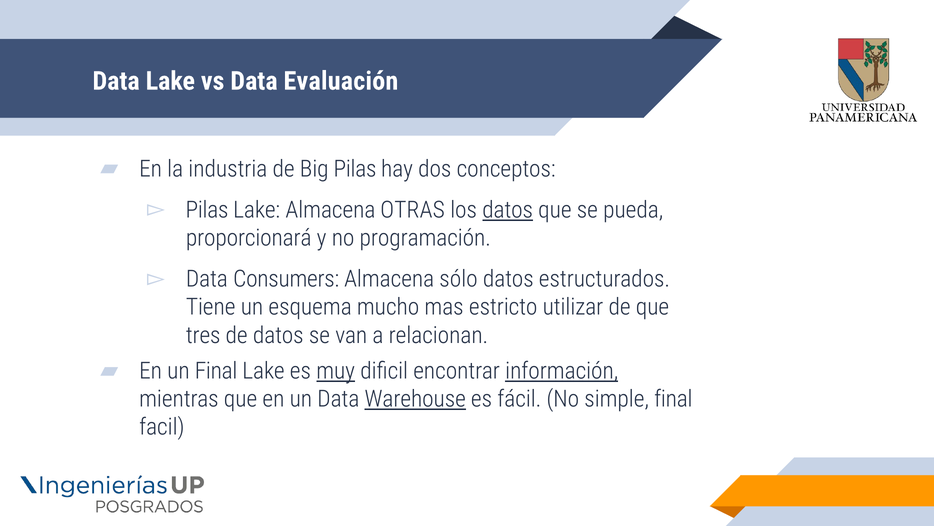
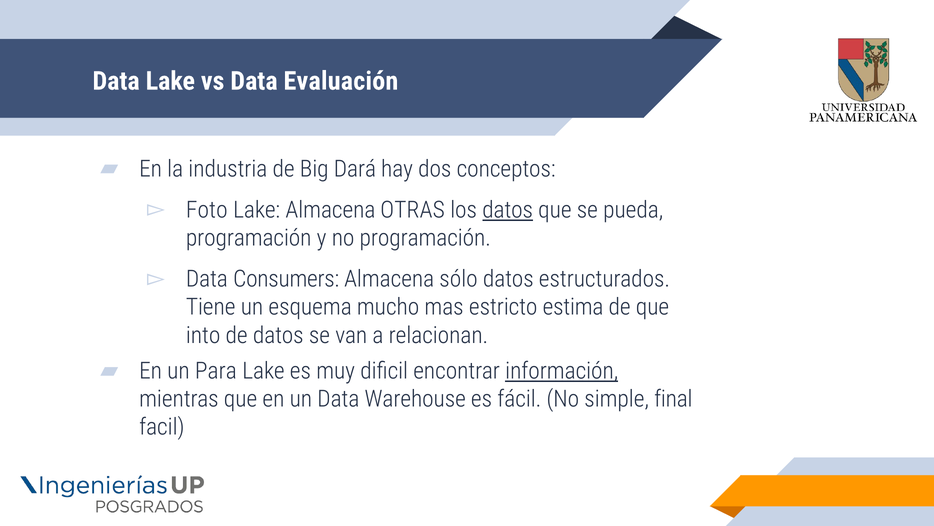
Big Pilas: Pilas -> Dará
Pilas at (207, 210): Pilas -> Foto
proporcionará at (249, 238): proporcionará -> programación
utilizar: utilizar -> estima
tres: tres -> into
un Final: Final -> Para
muy underline: present -> none
Warehouse underline: present -> none
